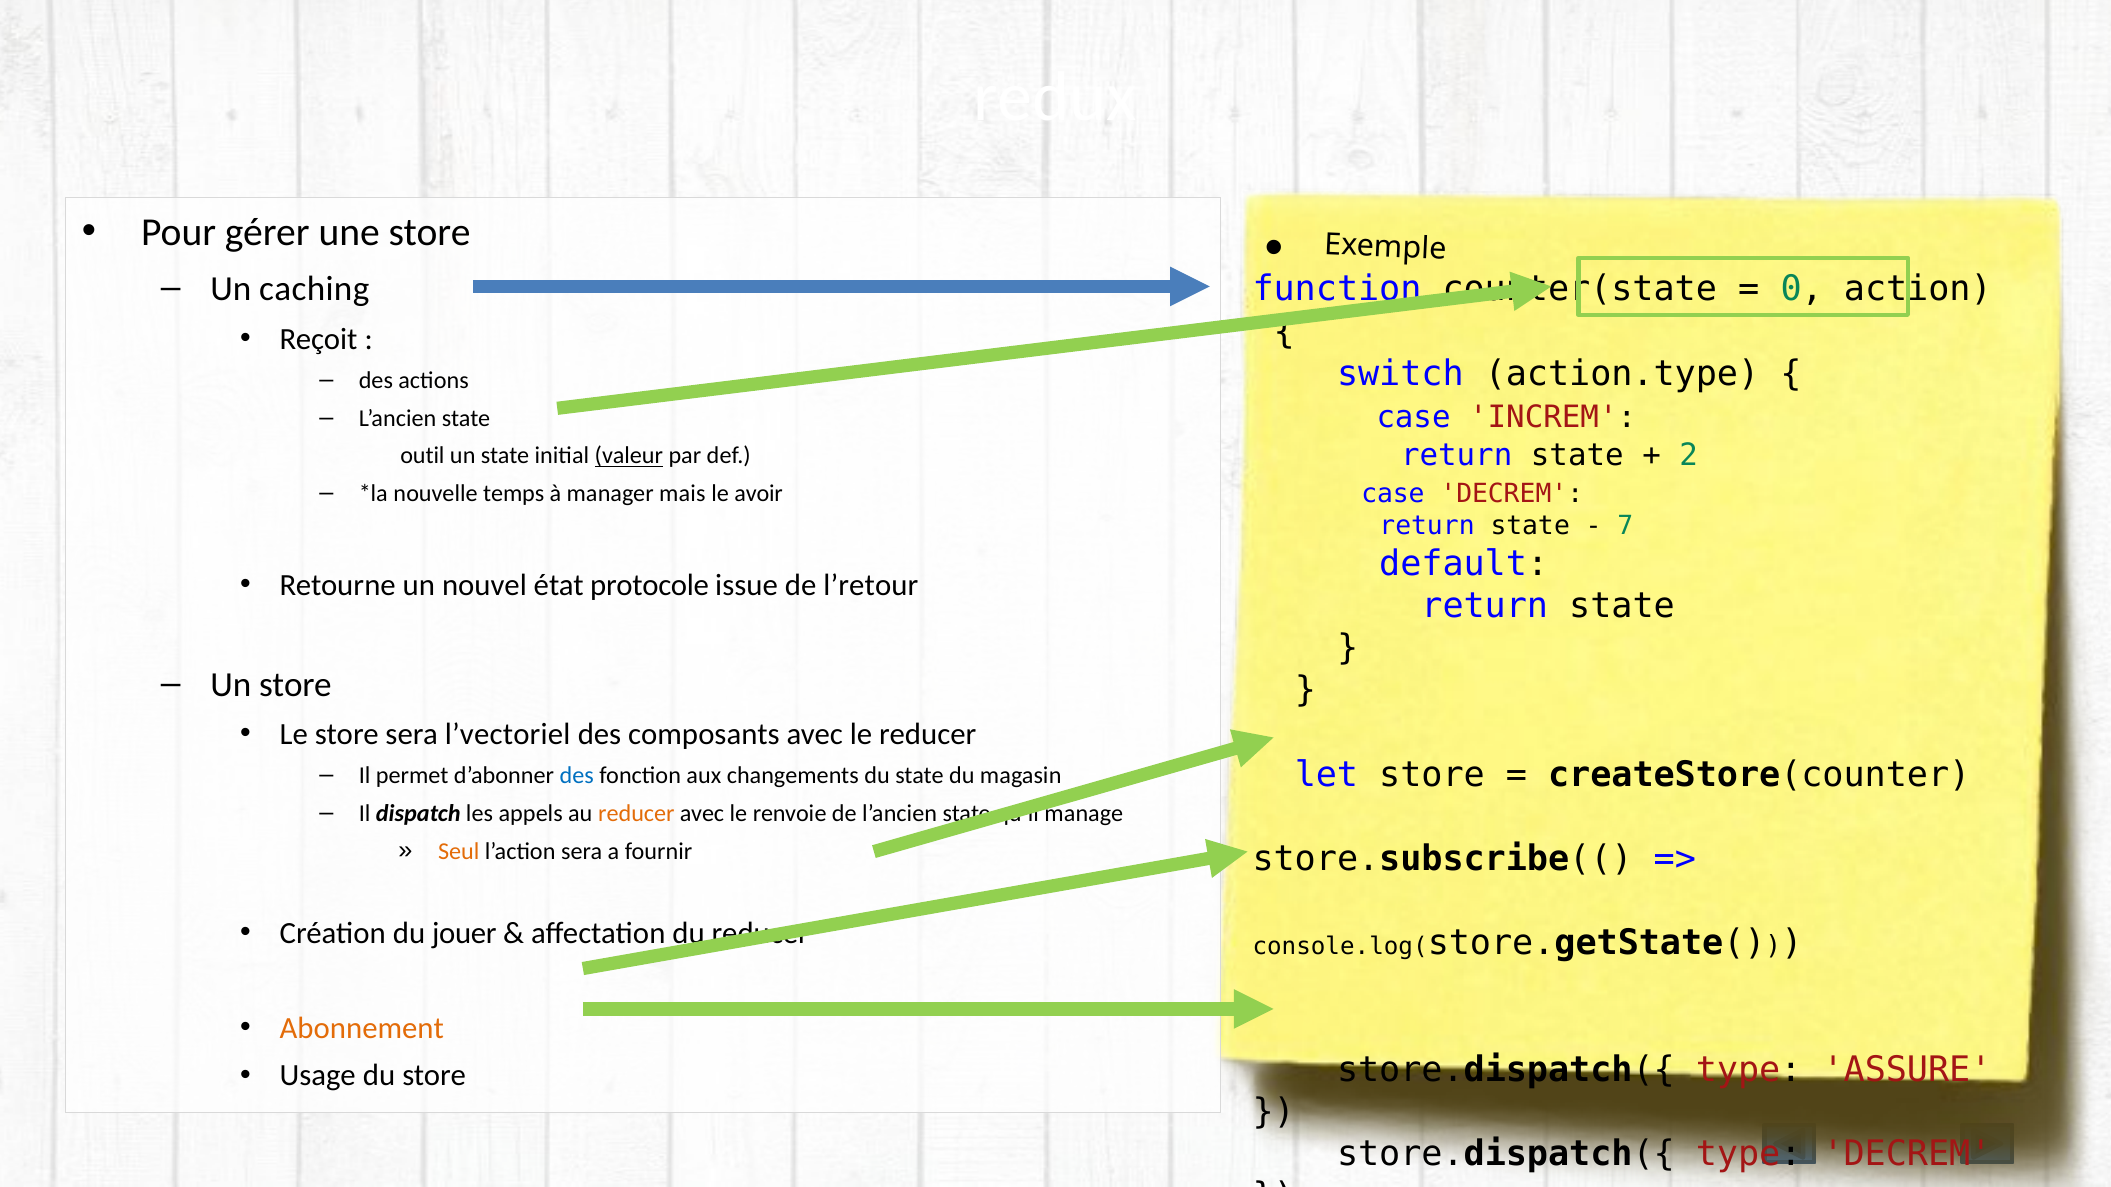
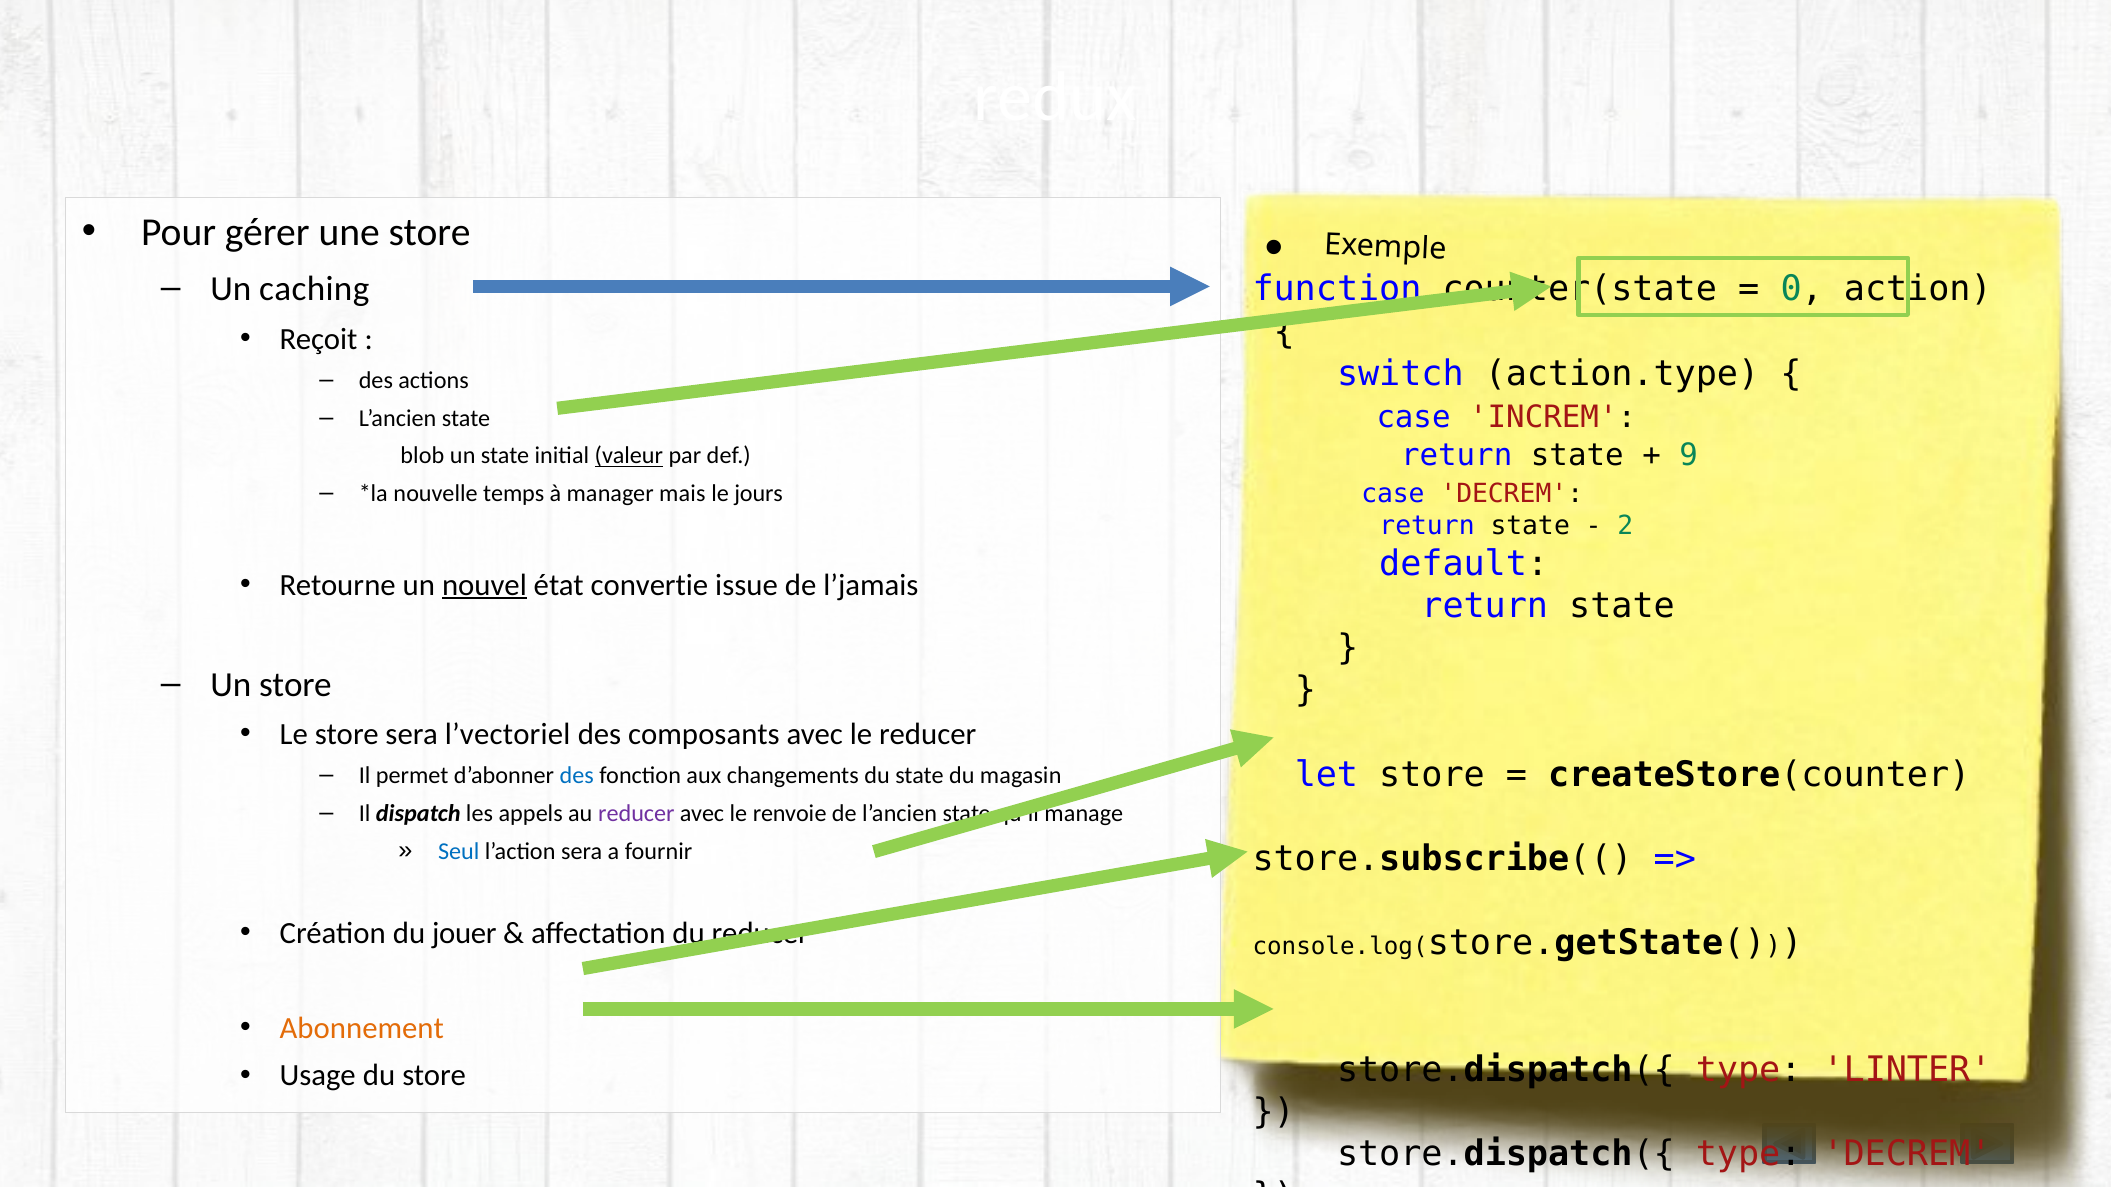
2: 2 -> 9
outil: outil -> blob
avoir: avoir -> jours
7: 7 -> 2
nouvel underline: none -> present
protocole: protocole -> convertie
l’retour: l’retour -> l’jamais
reducer at (636, 814) colour: orange -> purple
Seul colour: orange -> blue
ASSURE: ASSURE -> LINTER
